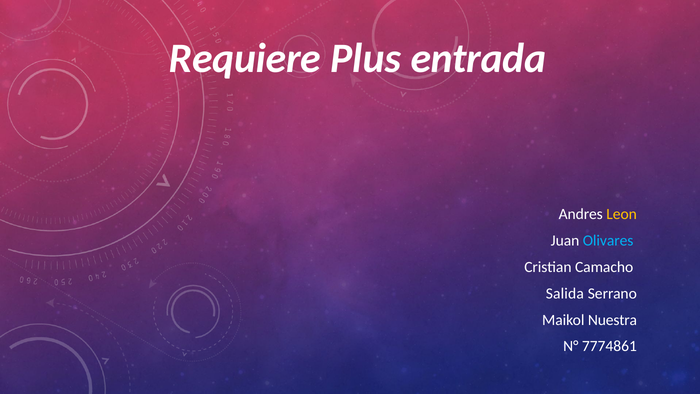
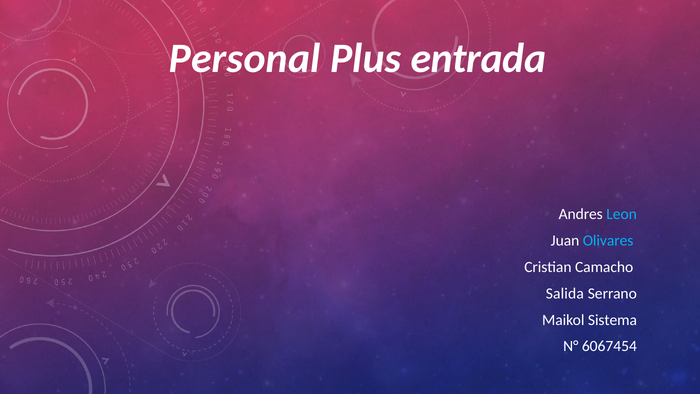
Requiere: Requiere -> Personal
Leon colour: yellow -> light blue
Nuestra: Nuestra -> Sistema
7774861: 7774861 -> 6067454
